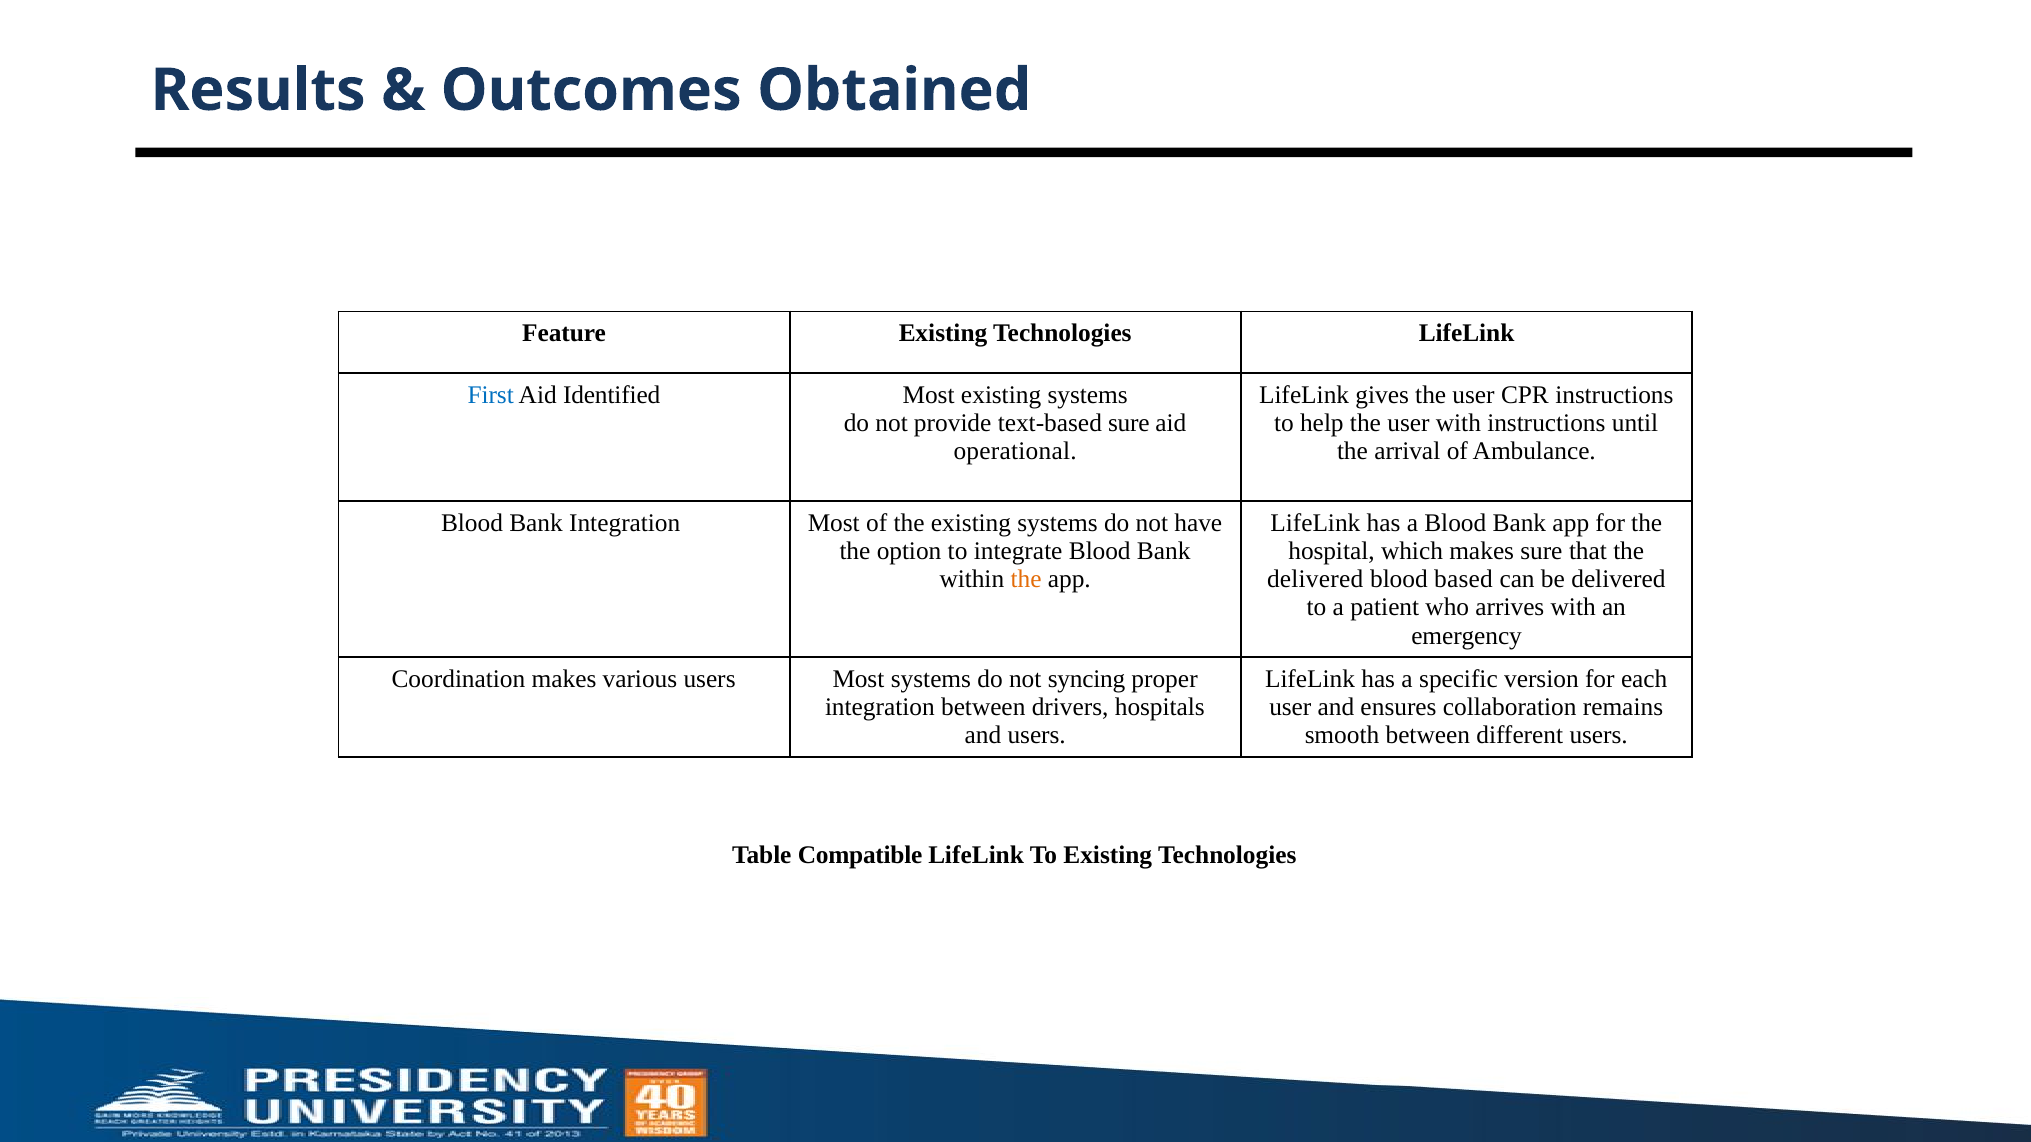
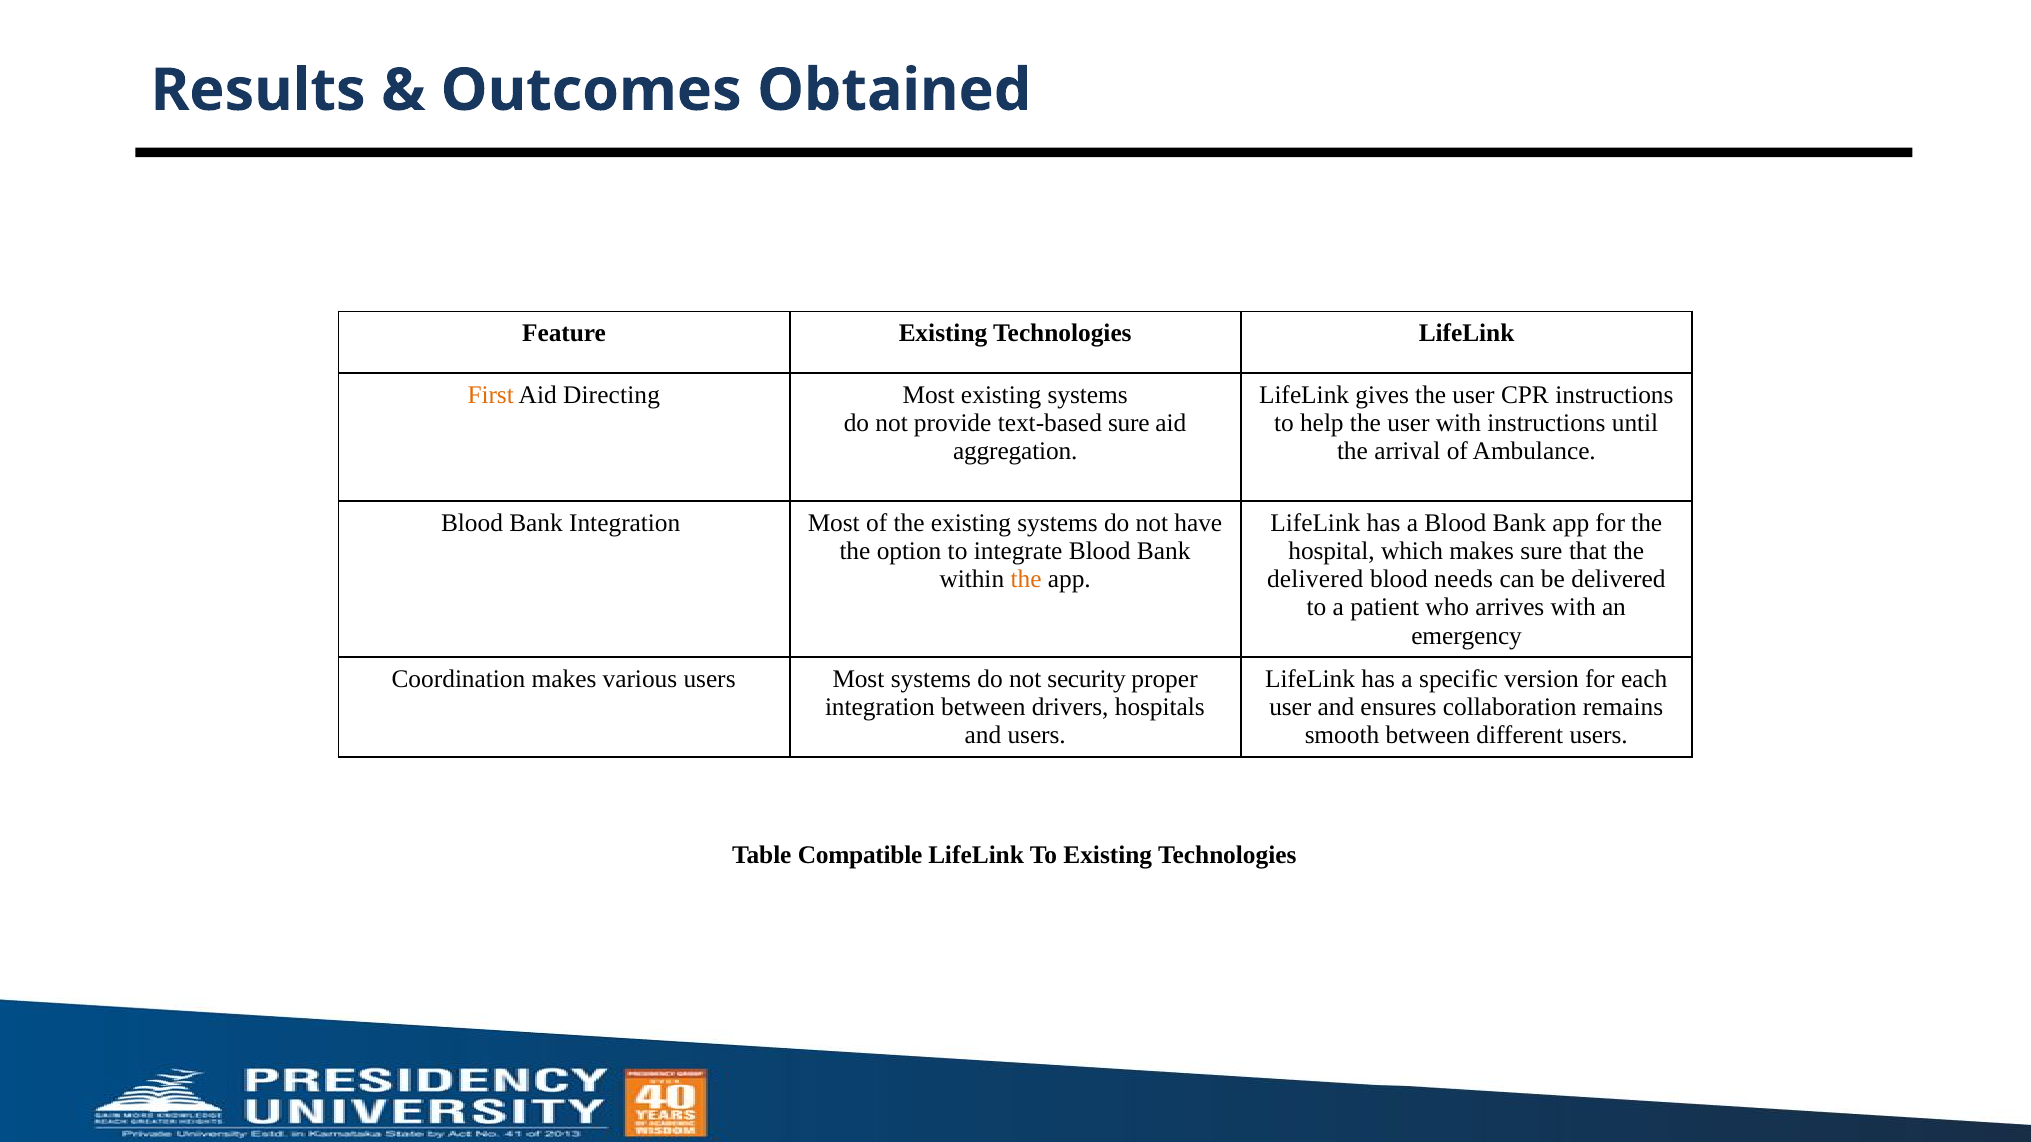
First colour: blue -> orange
Identified: Identified -> Directing
operational: operational -> aggregation
based: based -> needs
syncing: syncing -> security
